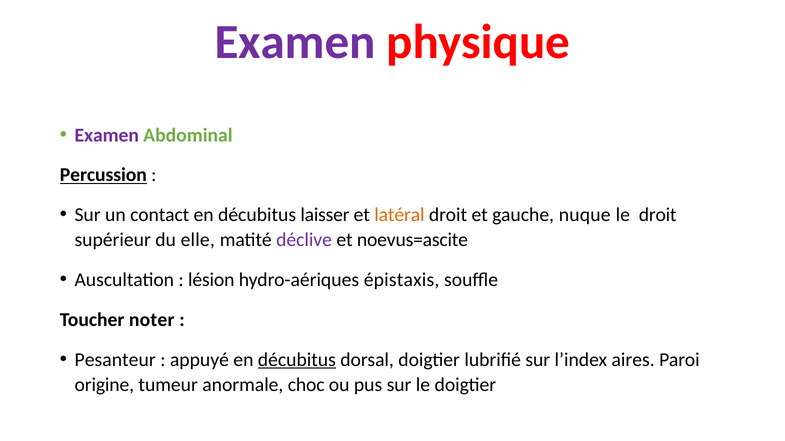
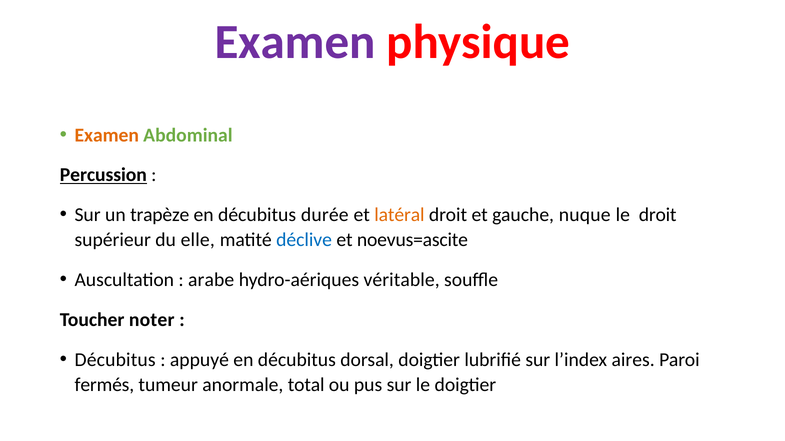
Examen at (107, 135) colour: purple -> orange
contact: contact -> trapèze
laisser: laisser -> durée
déclive colour: purple -> blue
lésion: lésion -> arabe
épistaxis: épistaxis -> véritable
Pesanteur at (115, 360): Pesanteur -> Décubitus
décubitus at (297, 360) underline: present -> none
origine: origine -> fermés
choc: choc -> total
